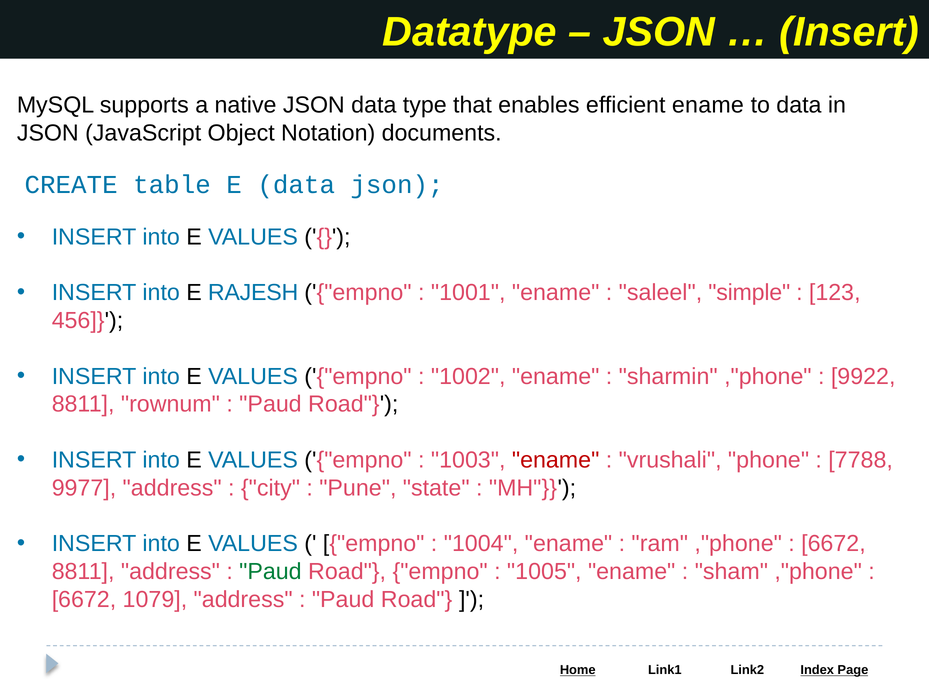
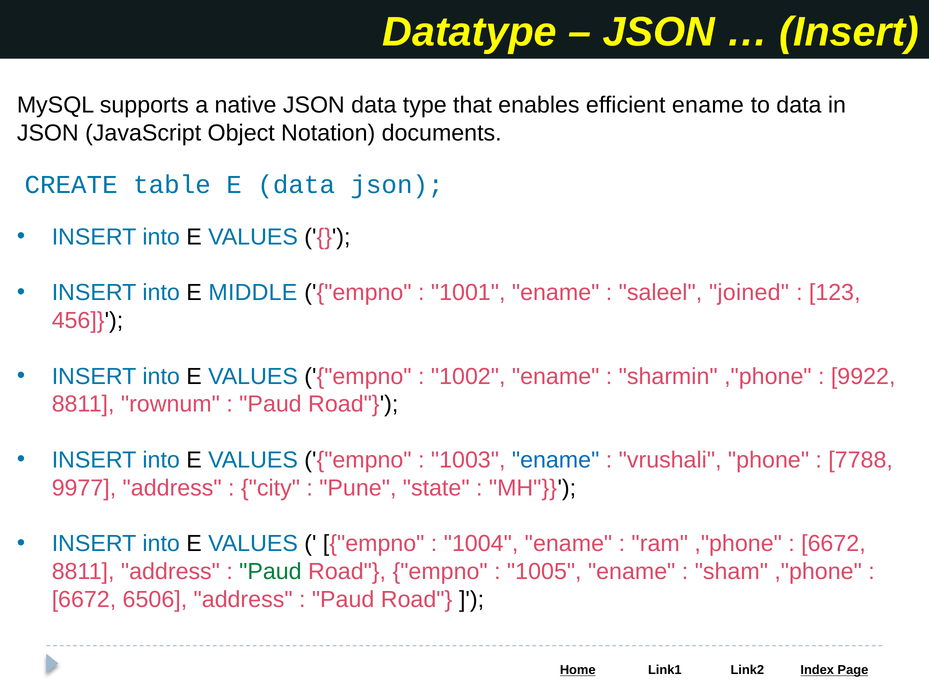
RAJESH: RAJESH -> MIDDLE
simple: simple -> joined
ename at (556, 460) colour: red -> blue
1079: 1079 -> 6506
